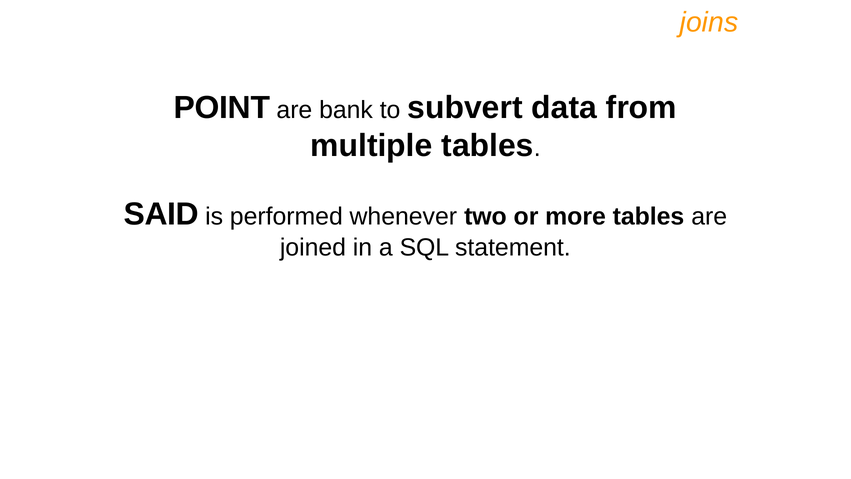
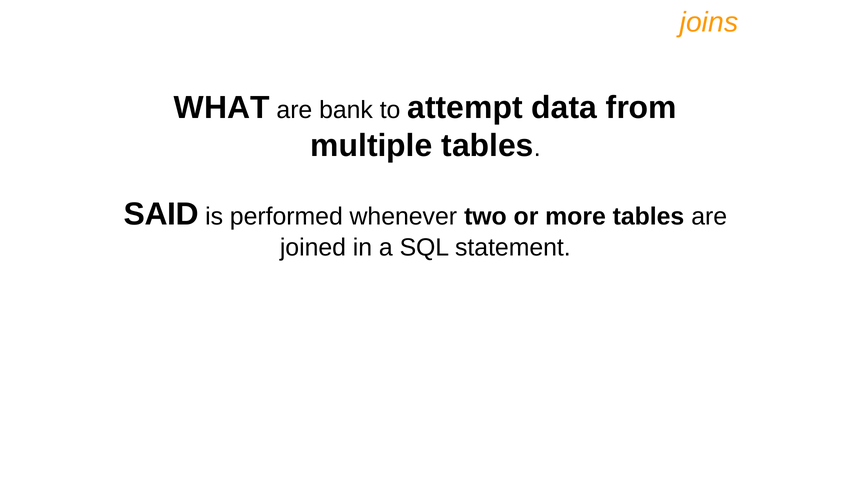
POINT: POINT -> WHAT
subvert: subvert -> attempt
